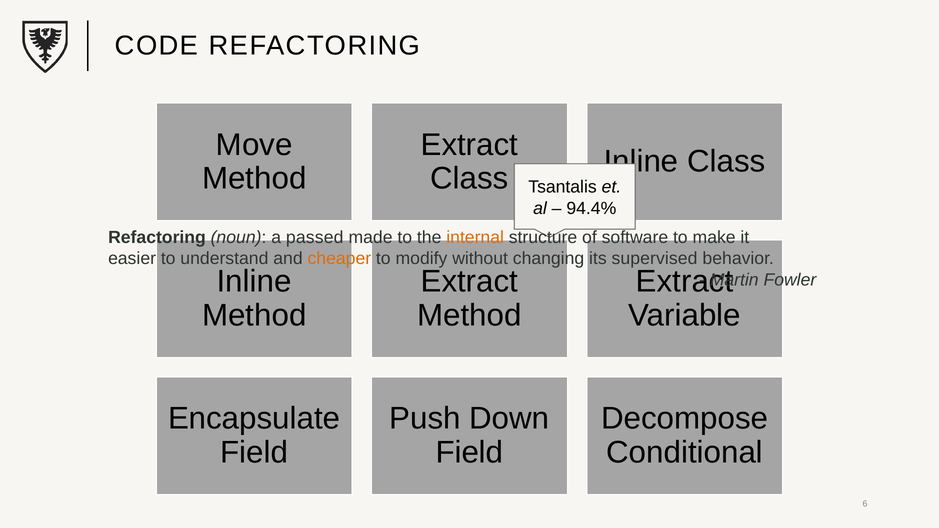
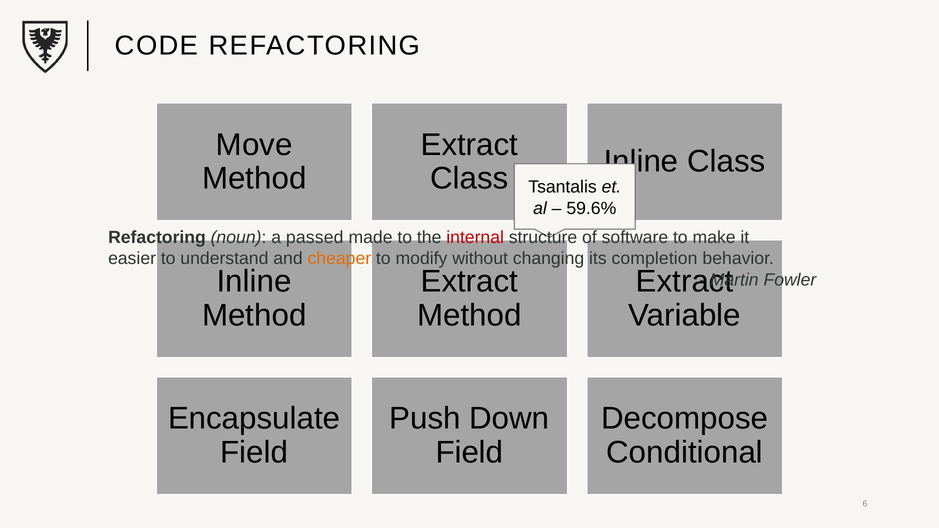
94.4%: 94.4% -> 59.6%
internal colour: orange -> red
supervised: supervised -> completion
